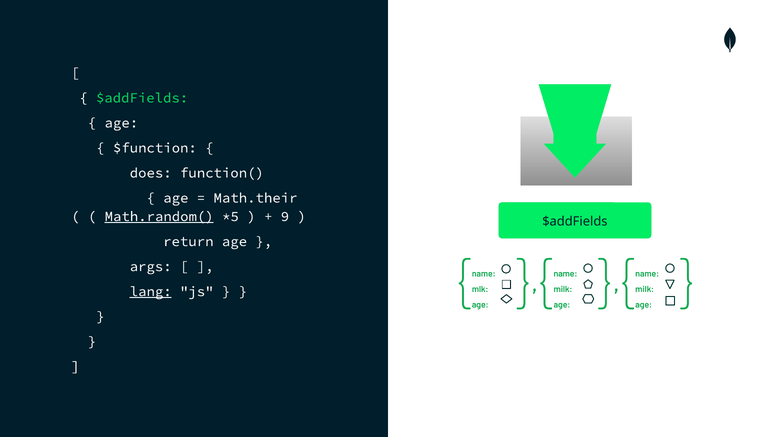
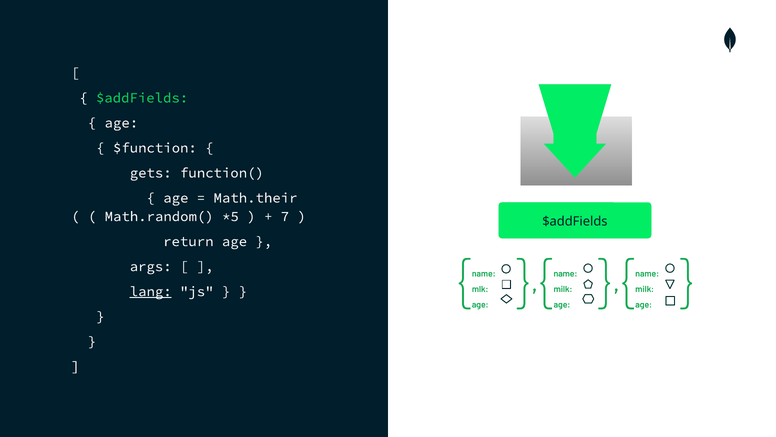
does: does -> gets
Math.random( underline: present -> none
9: 9 -> 7
